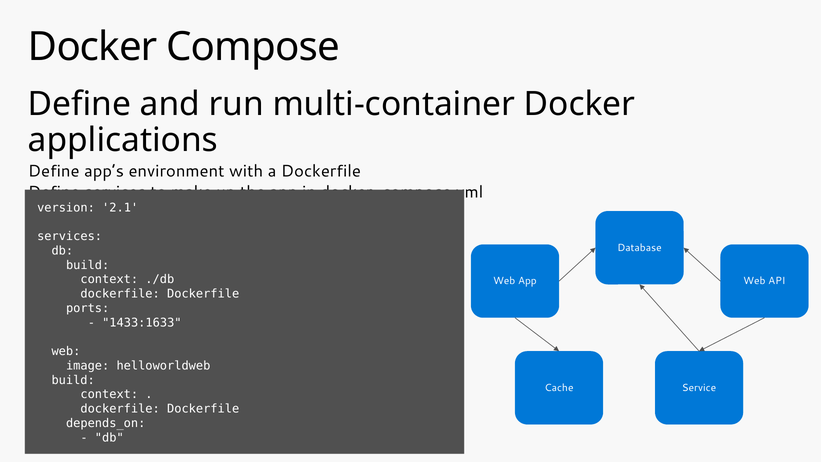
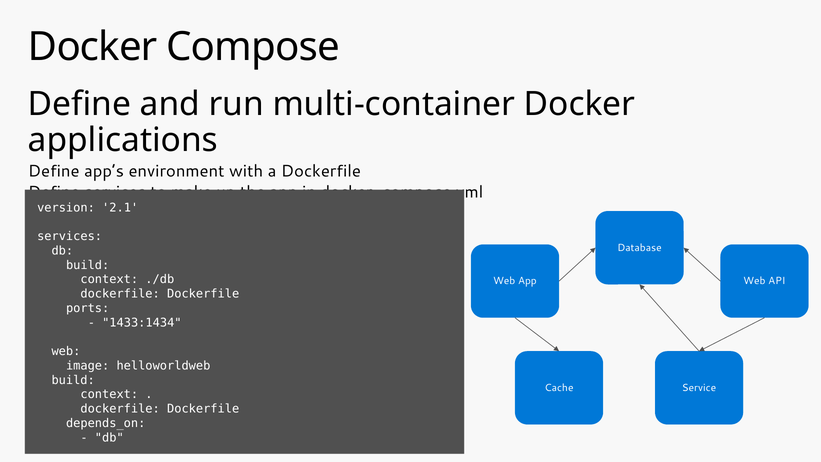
1433:1633: 1433:1633 -> 1433:1434
